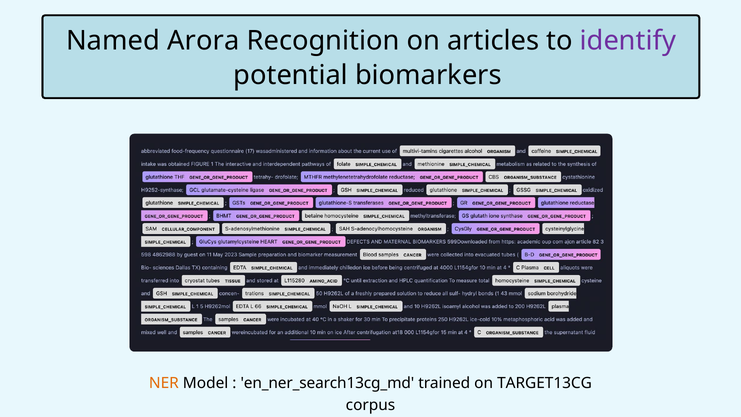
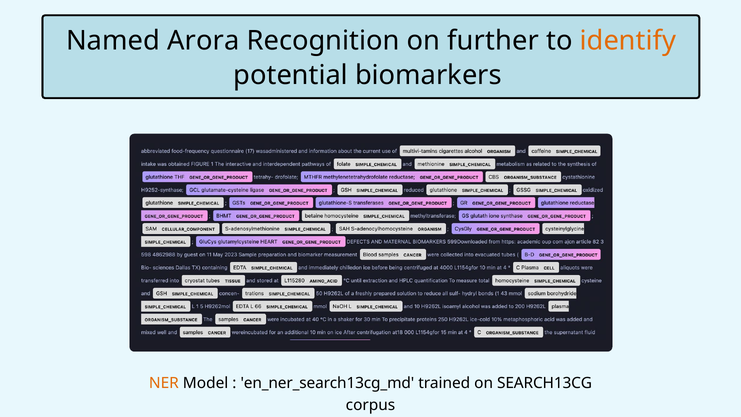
articles: articles -> further
identify colour: purple -> orange
TARGET13CG: TARGET13CG -> SEARCH13CG
